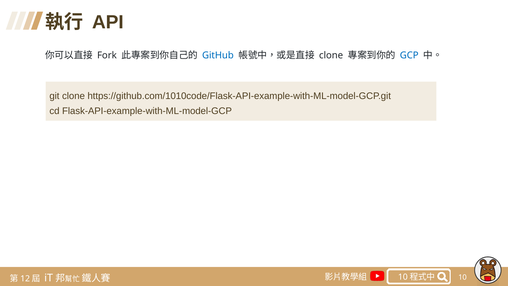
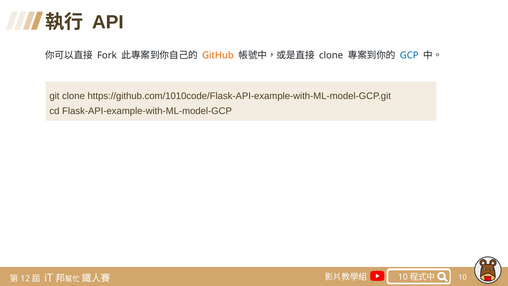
GitHub colour: blue -> orange
